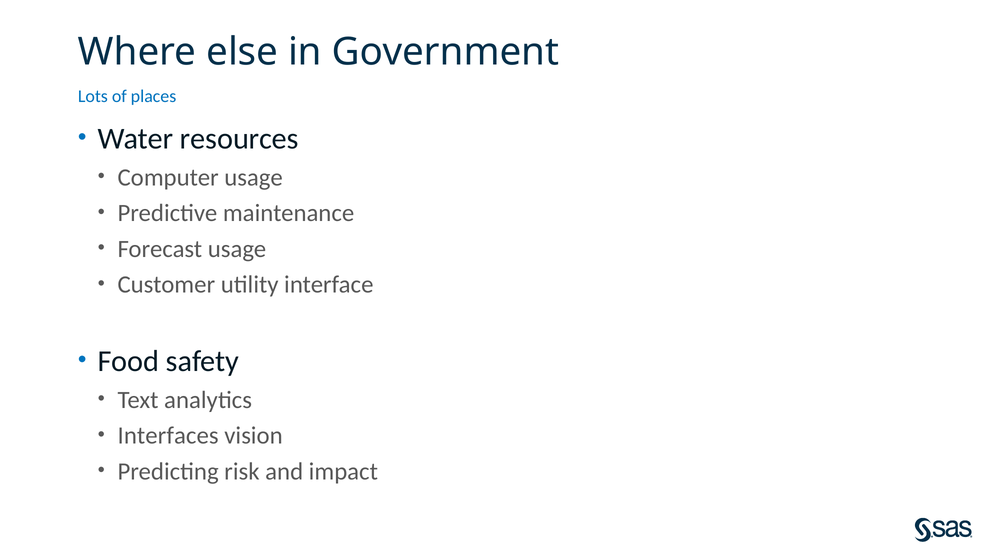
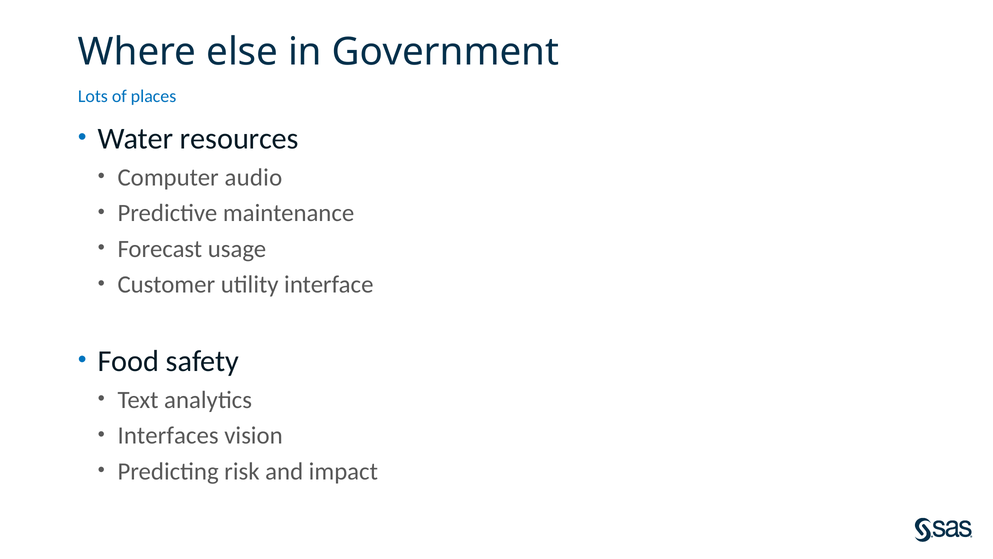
Computer usage: usage -> audio
